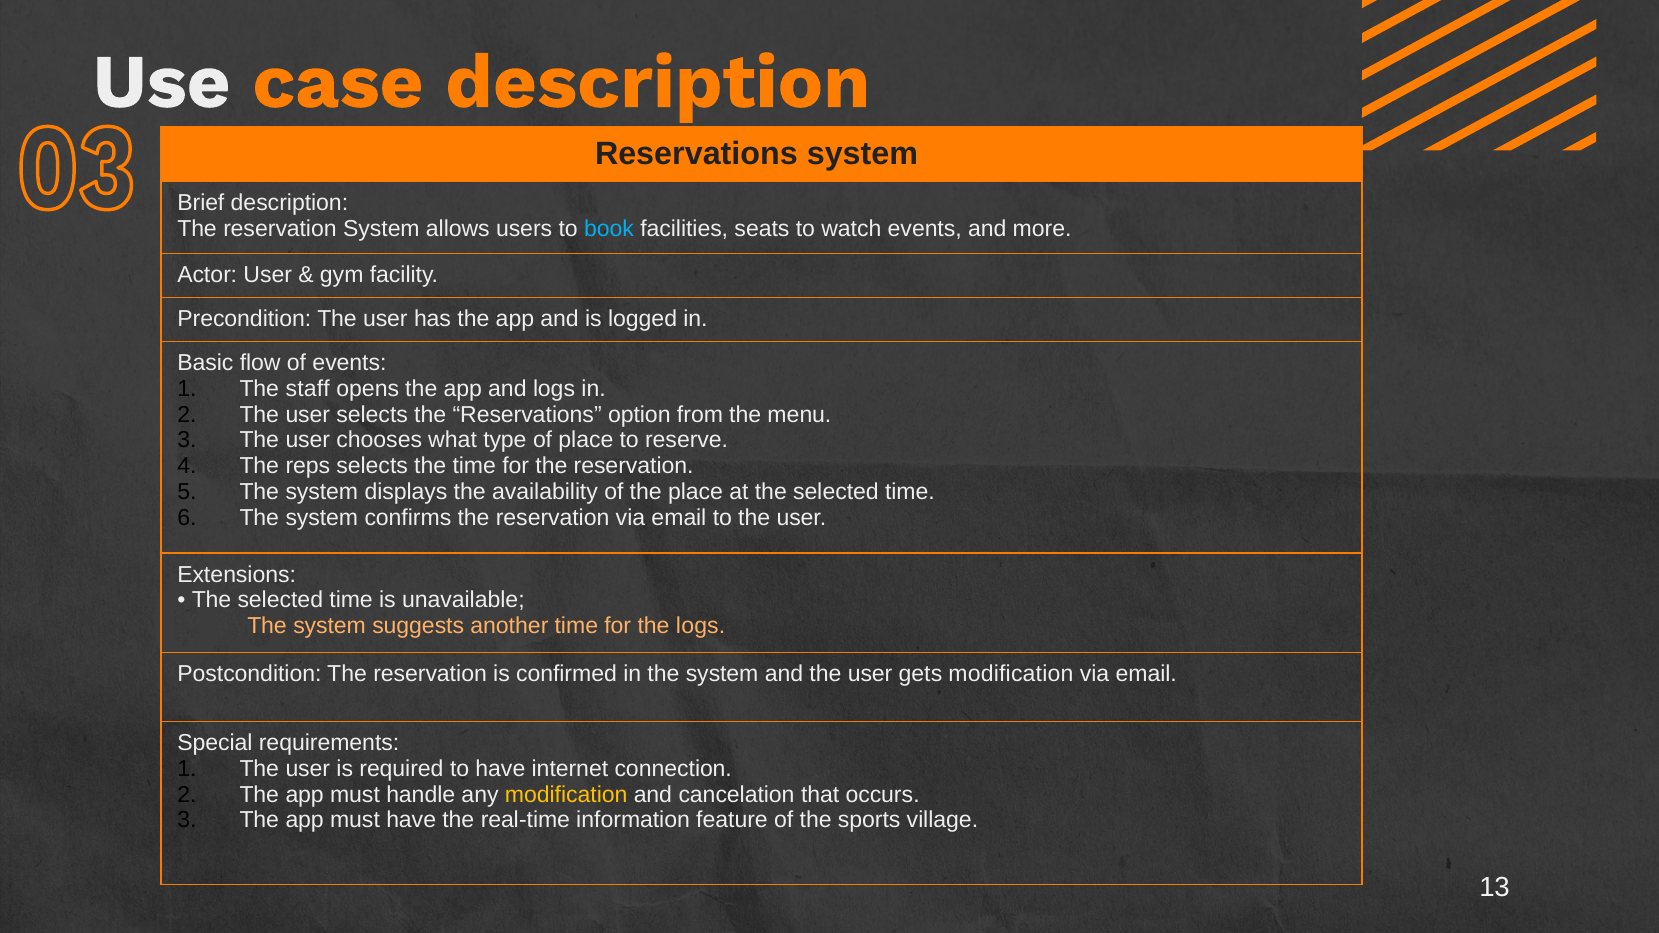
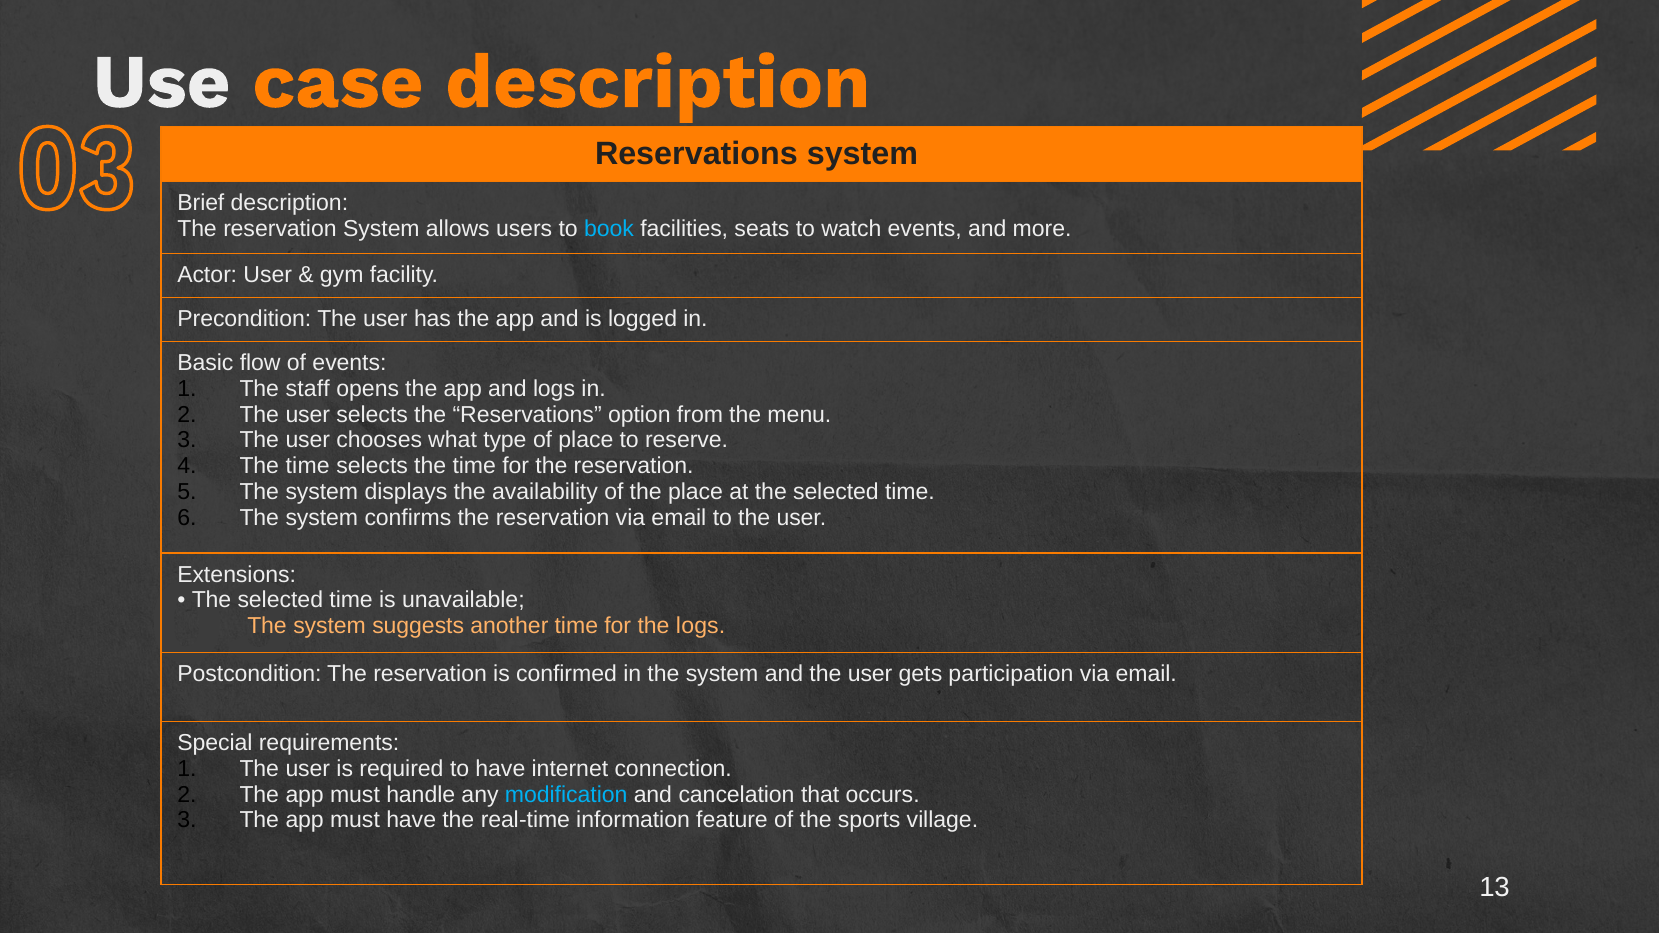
reps at (308, 466): reps -> time
gets modification: modification -> participation
modification at (566, 795) colour: yellow -> light blue
